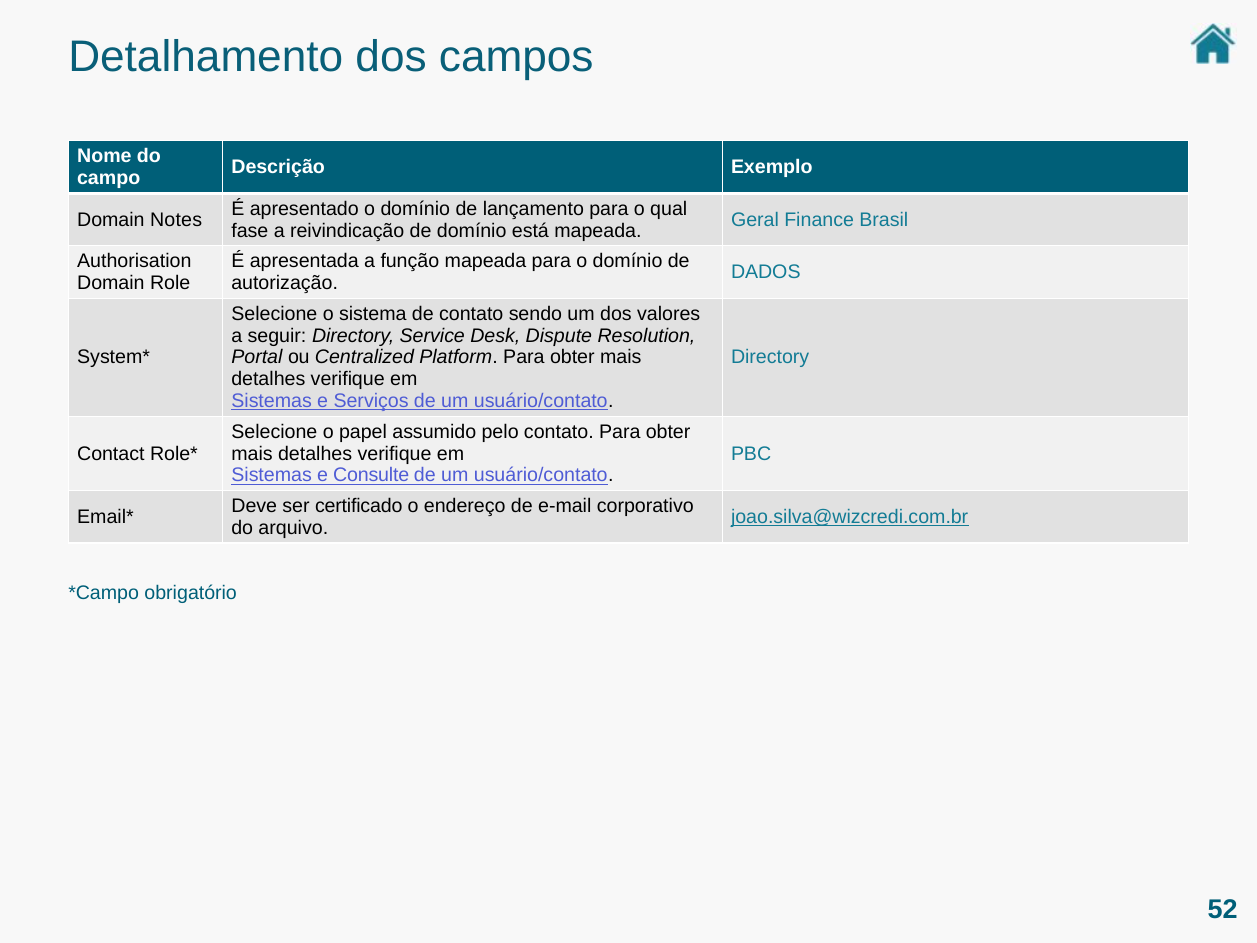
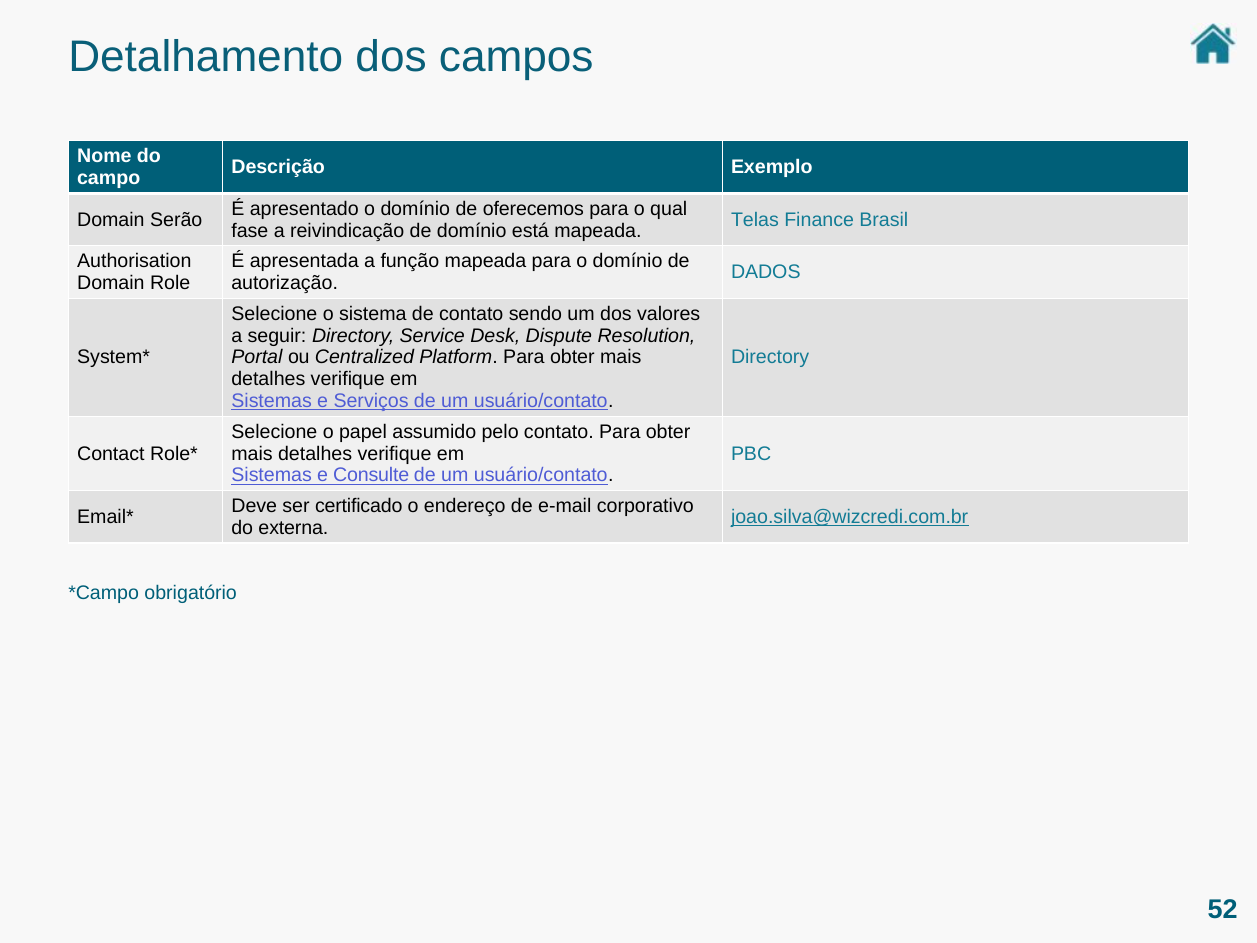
lançamento: lançamento -> oferecemos
Notes: Notes -> Serão
Geral: Geral -> Telas
arquivo: arquivo -> externa
